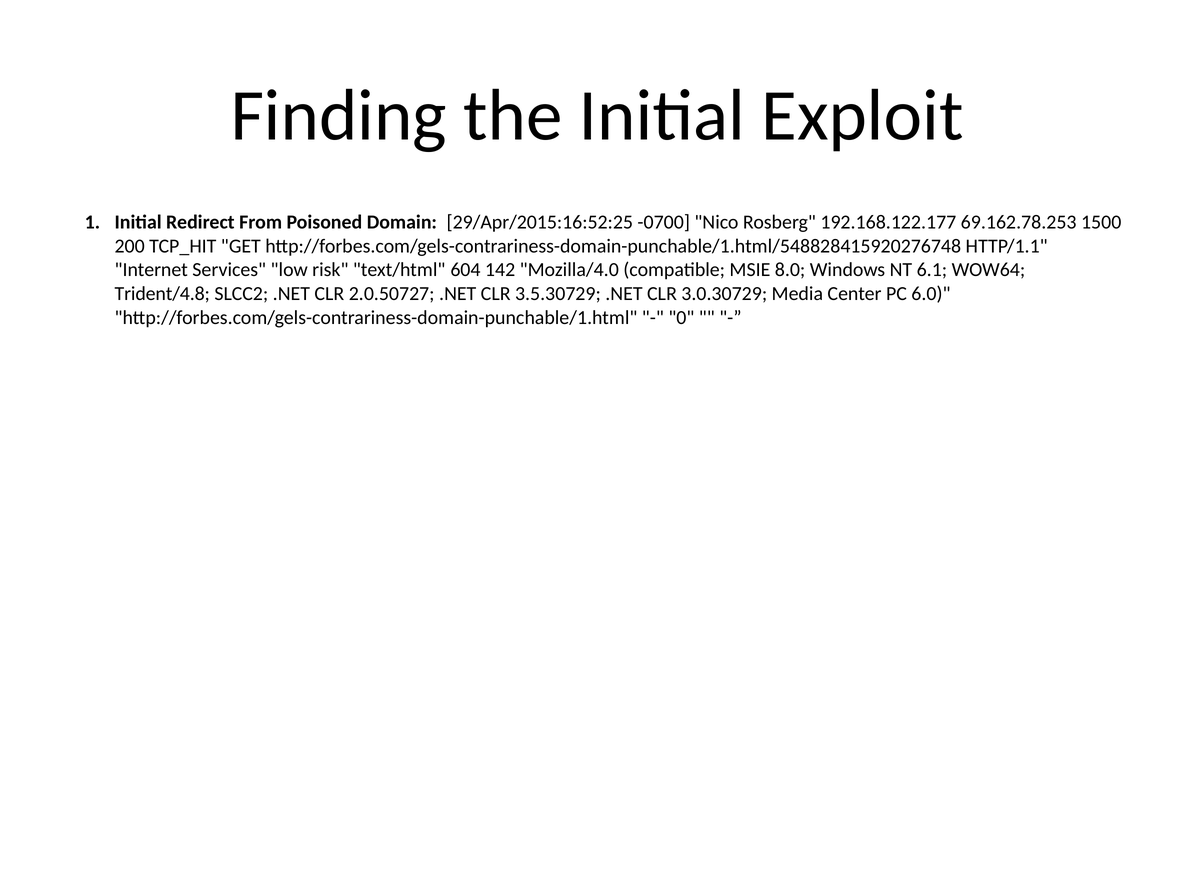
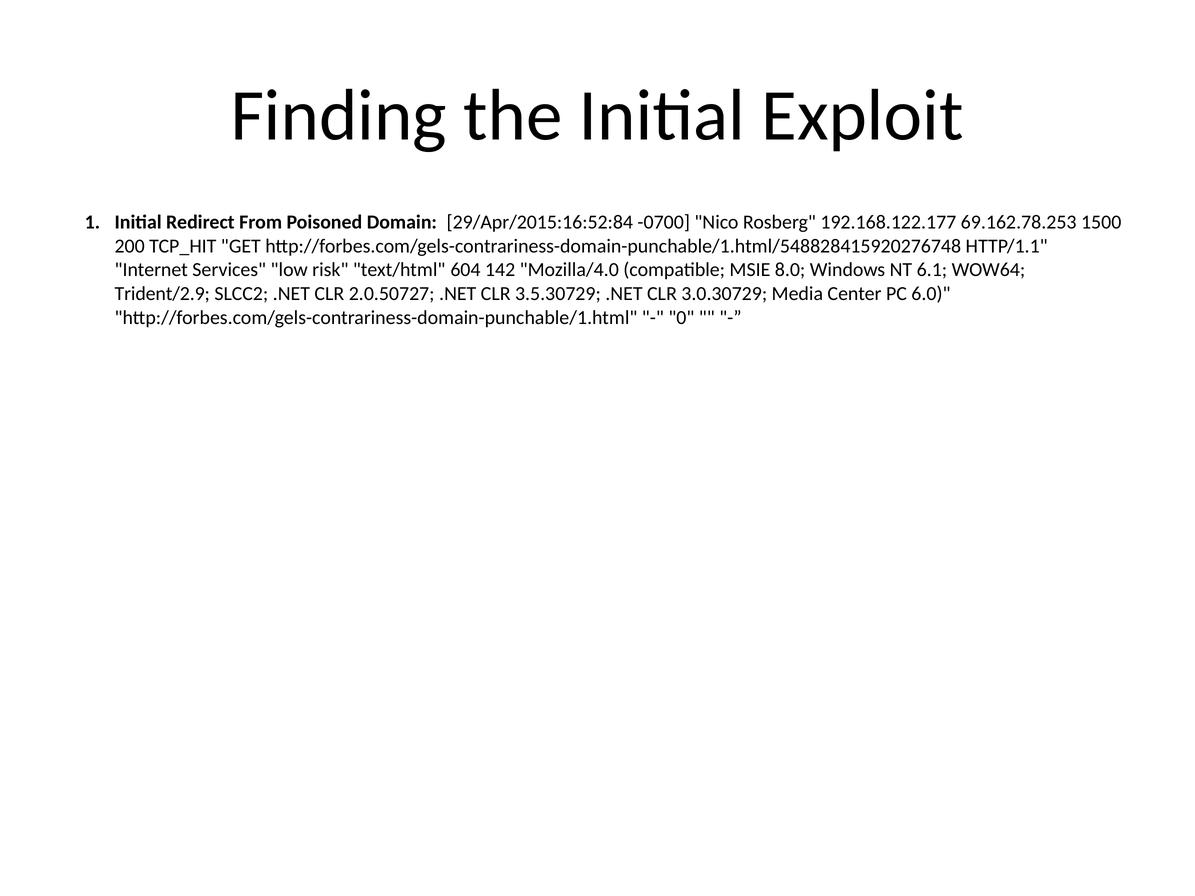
29/Apr/2015:16:52:25: 29/Apr/2015:16:52:25 -> 29/Apr/2015:16:52:84
Trident/4.8: Trident/4.8 -> Trident/2.9
